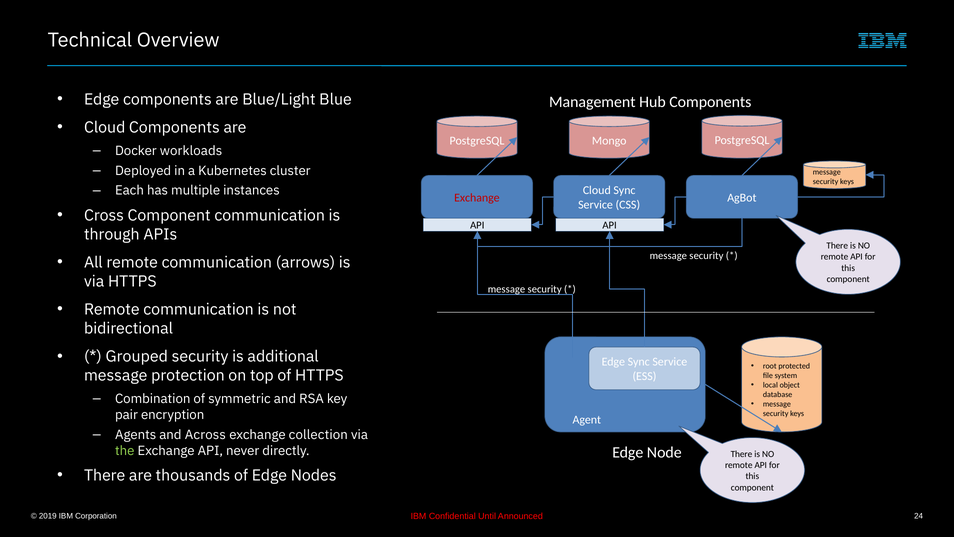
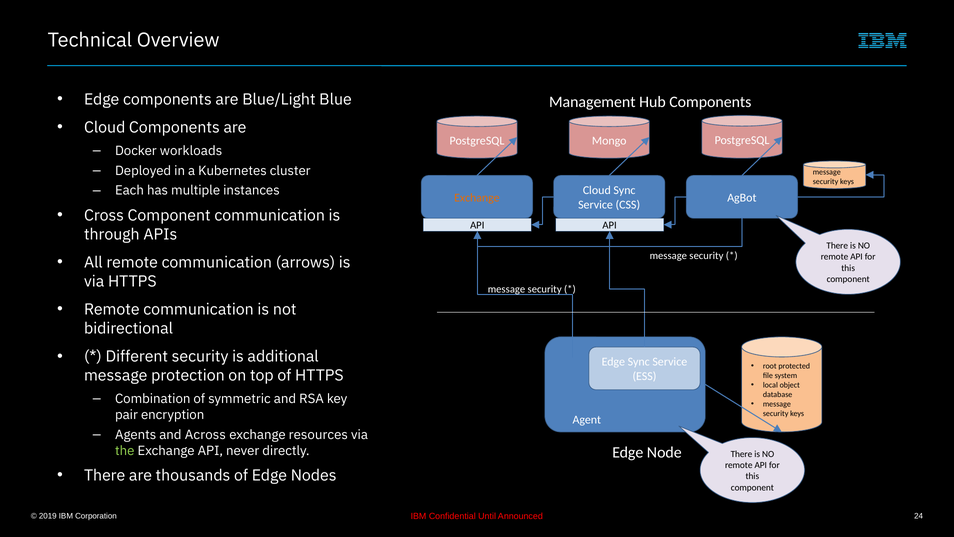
Exchange at (477, 197) colour: red -> orange
Grouped: Grouped -> Different
collection: collection -> resources
